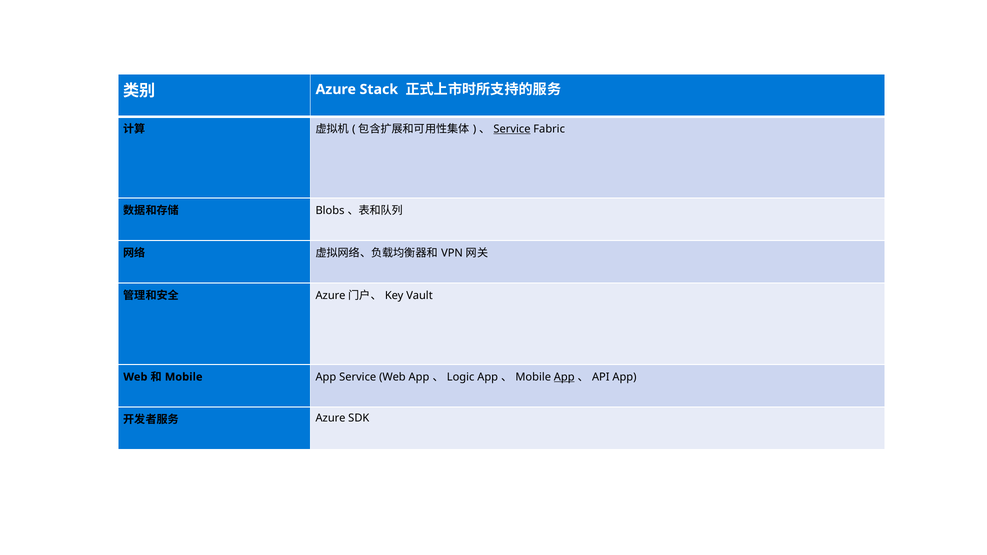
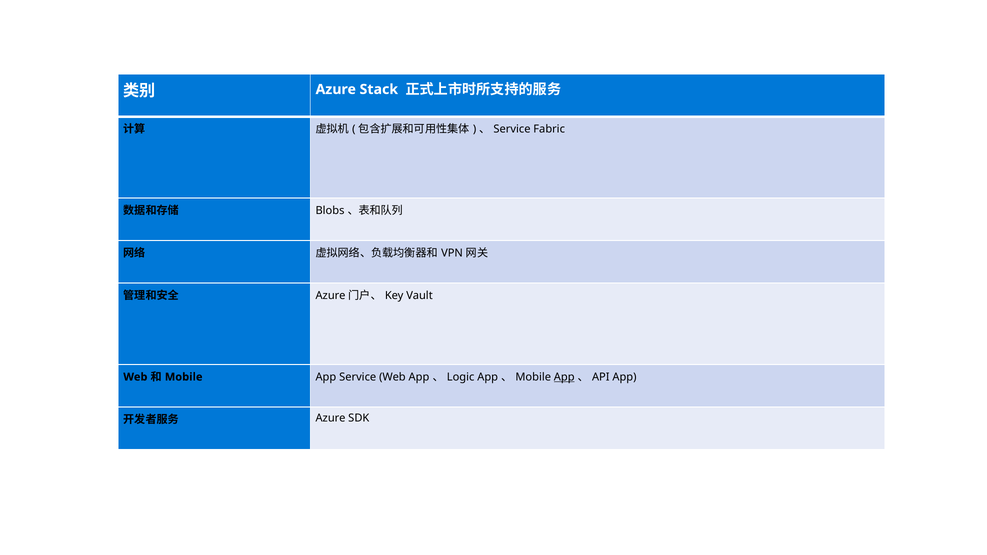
Service at (512, 129) underline: present -> none
